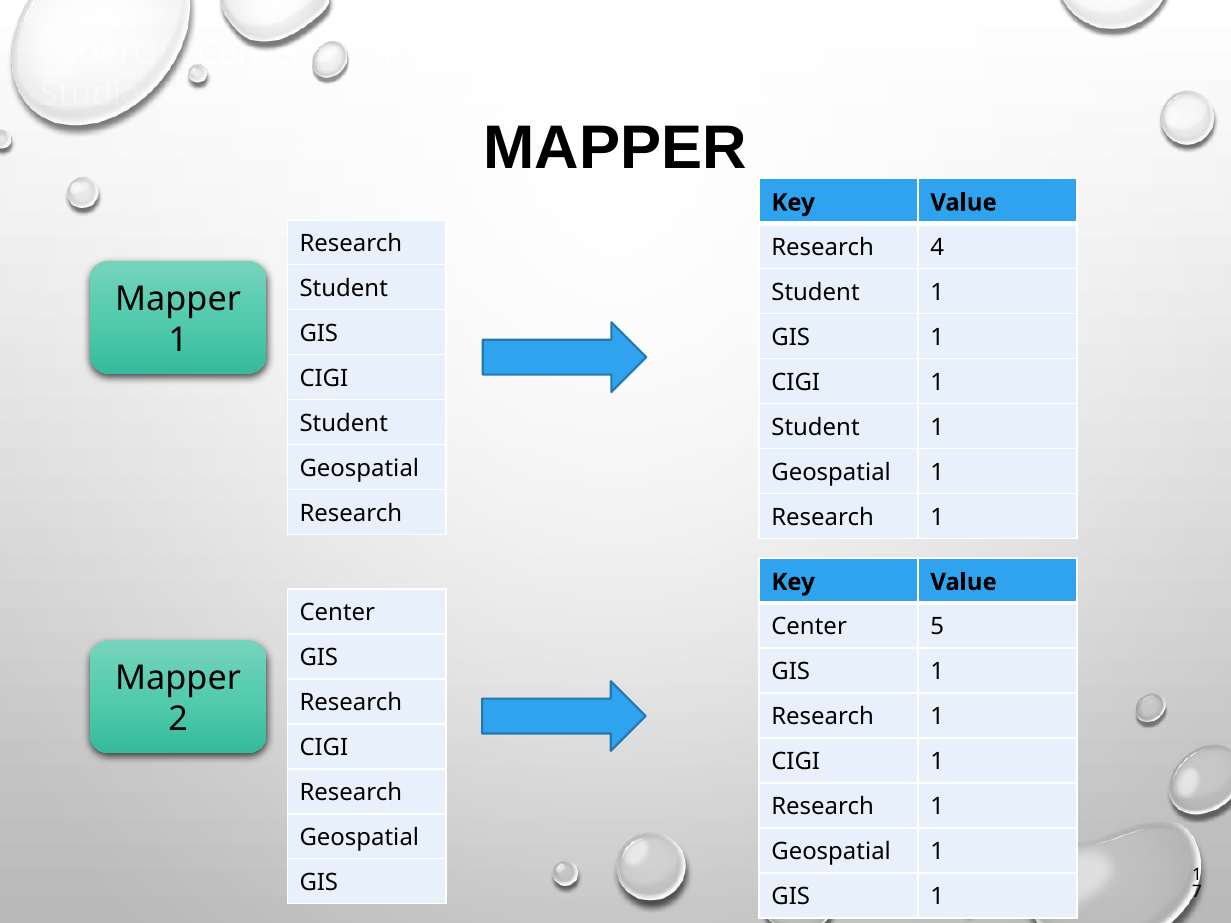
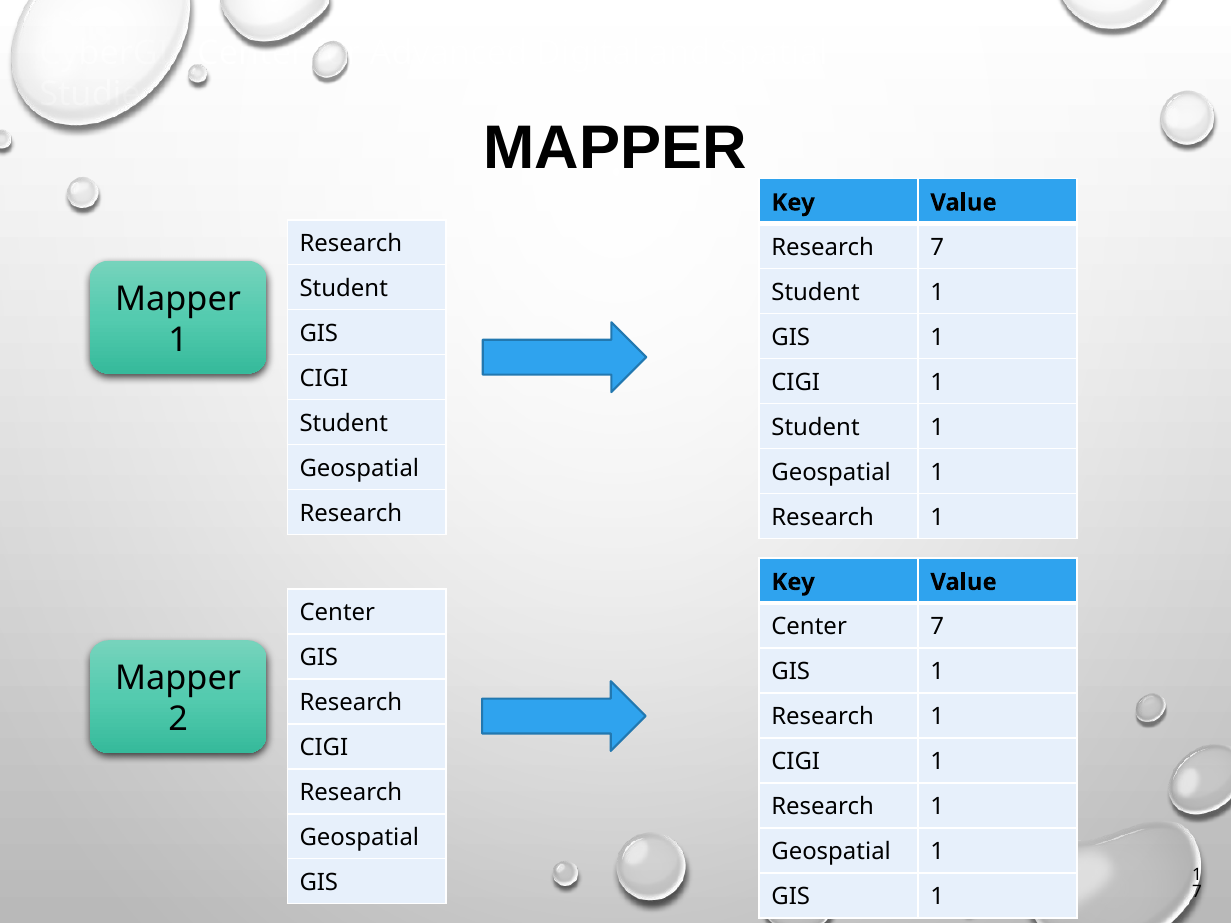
Research 4: 4 -> 7
Center 5: 5 -> 7
